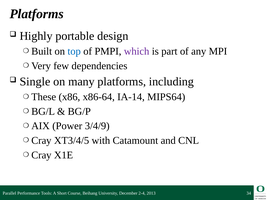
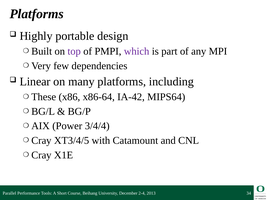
top colour: blue -> purple
Single: Single -> Linear
IA-14: IA-14 -> IA-42
3/4/9: 3/4/9 -> 3/4/4
